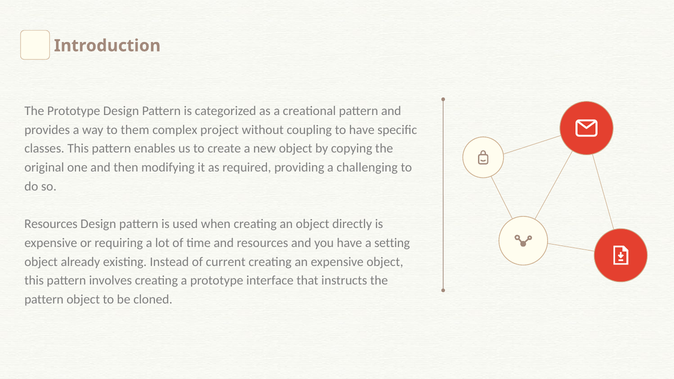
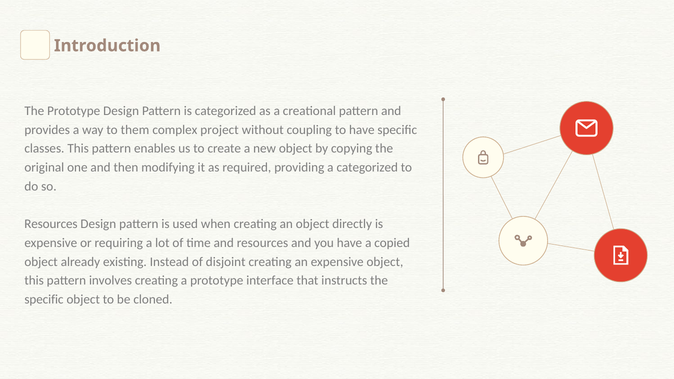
a challenging: challenging -> categorized
setting: setting -> copied
current: current -> disjoint
pattern at (44, 300): pattern -> specific
